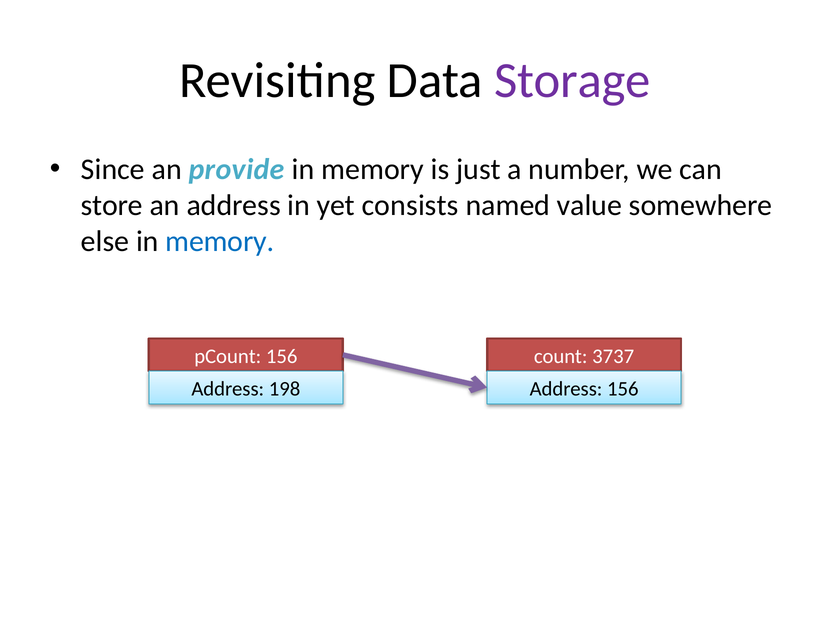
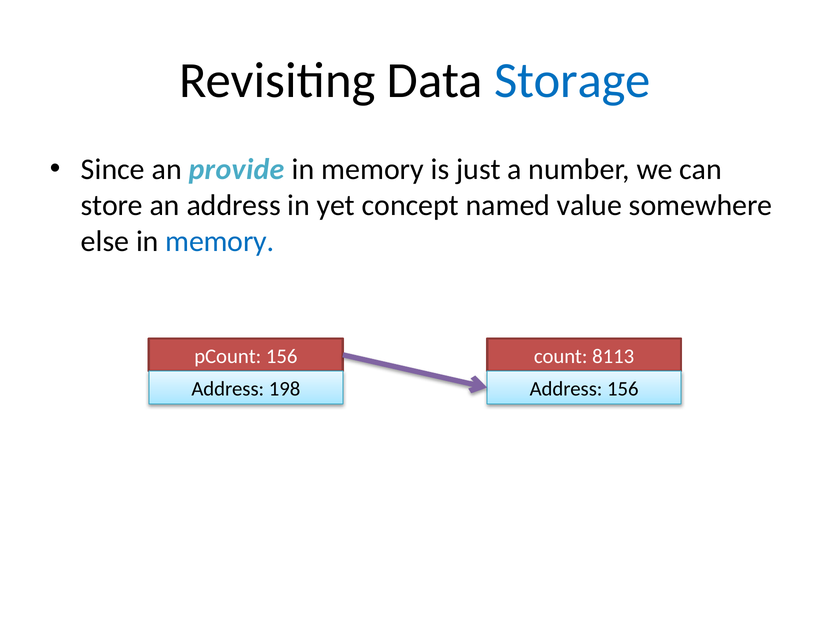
Storage colour: purple -> blue
consists: consists -> concept
3737: 3737 -> 8113
